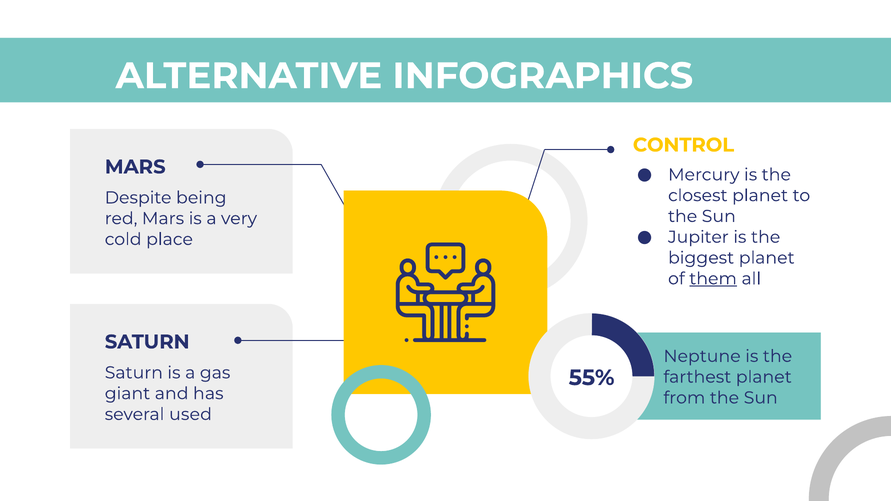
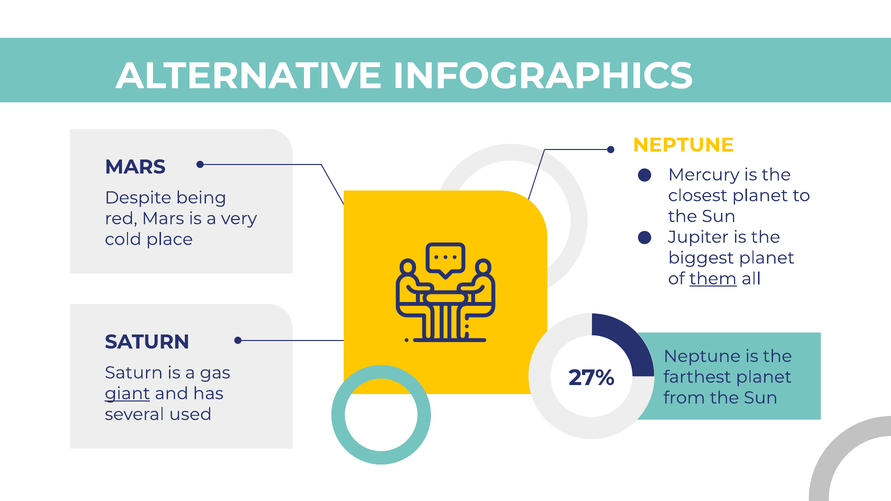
CONTROL at (683, 145): CONTROL -> NEPTUNE
55%: 55% -> 27%
giant underline: none -> present
